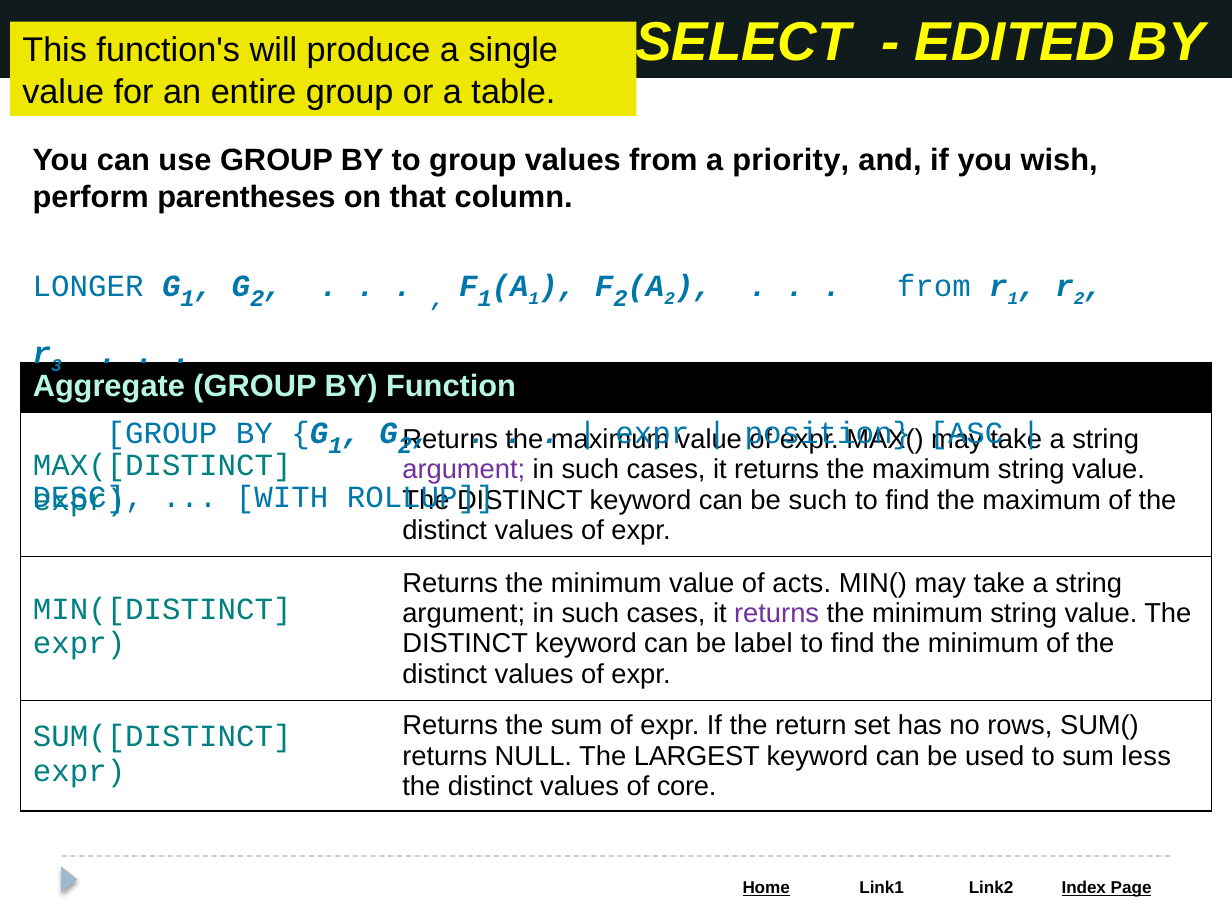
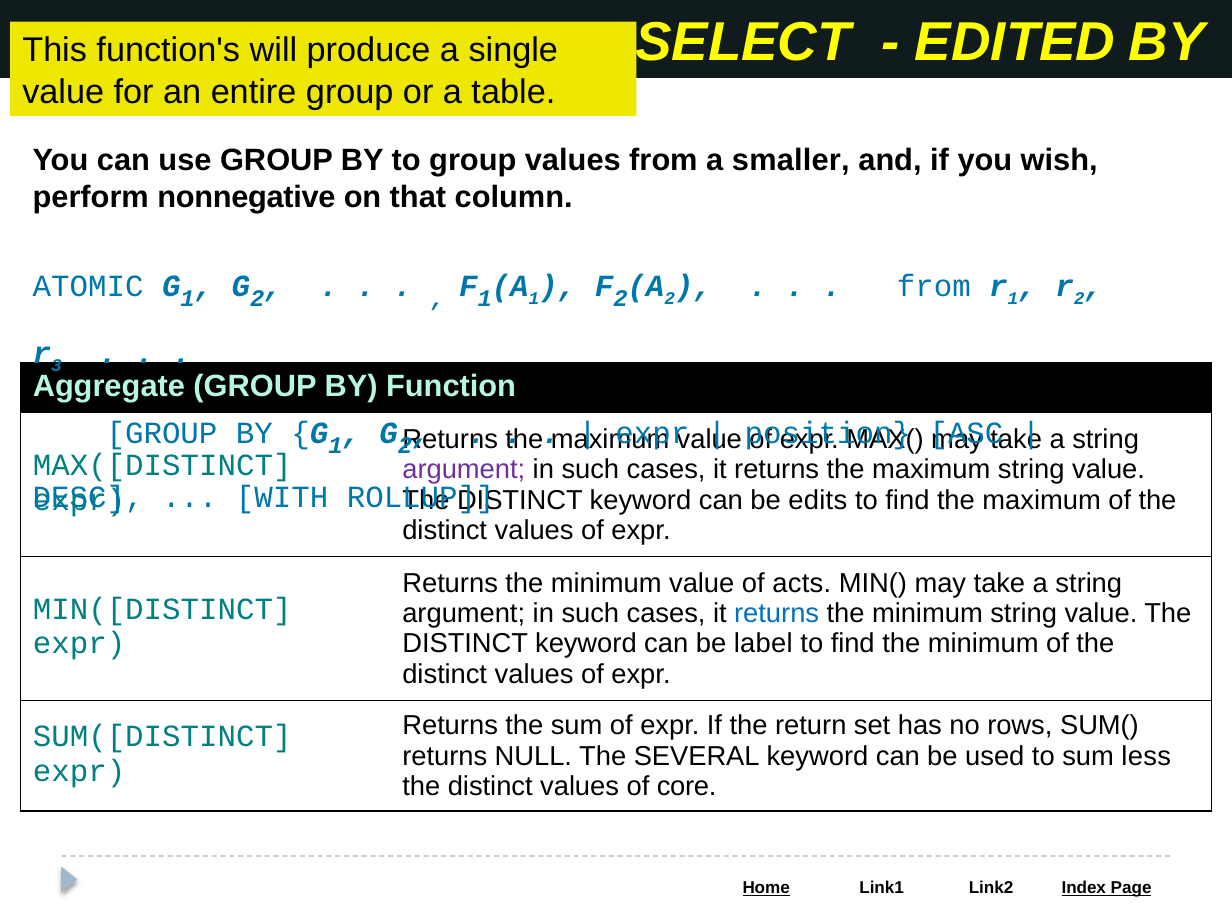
priority: priority -> smaller
parentheses: parentheses -> nonnegative
LONGER: LONGER -> ATOMIC
be such: such -> edits
returns at (777, 613) colour: purple -> blue
LARGEST: LARGEST -> SEVERAL
